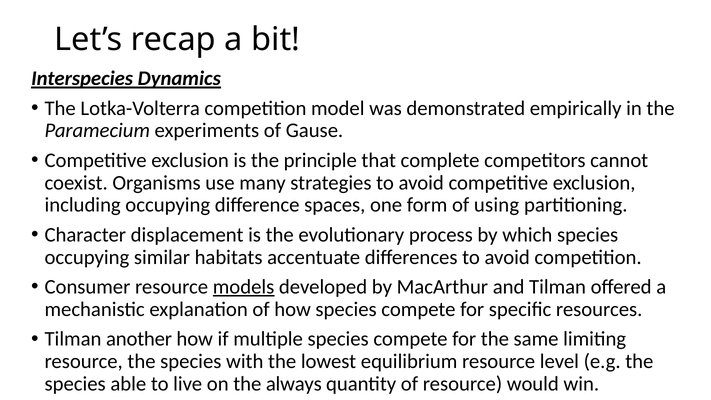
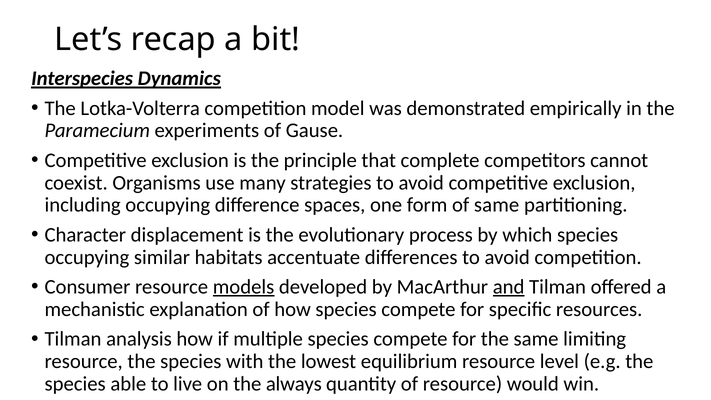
of using: using -> same
and underline: none -> present
another: another -> analysis
